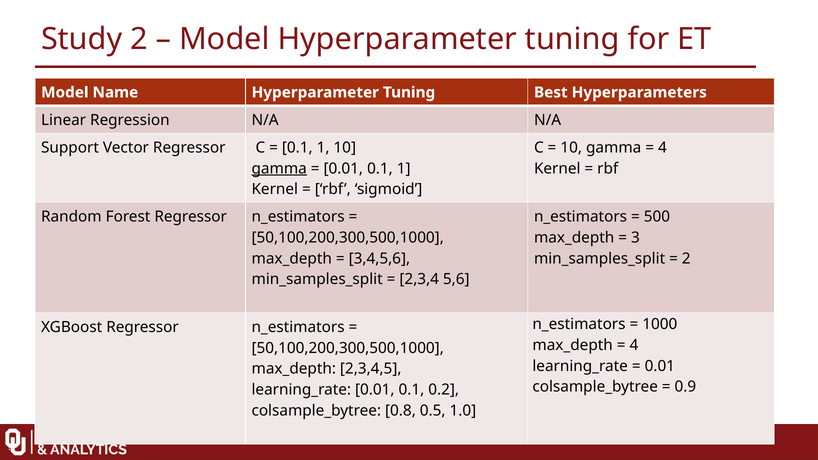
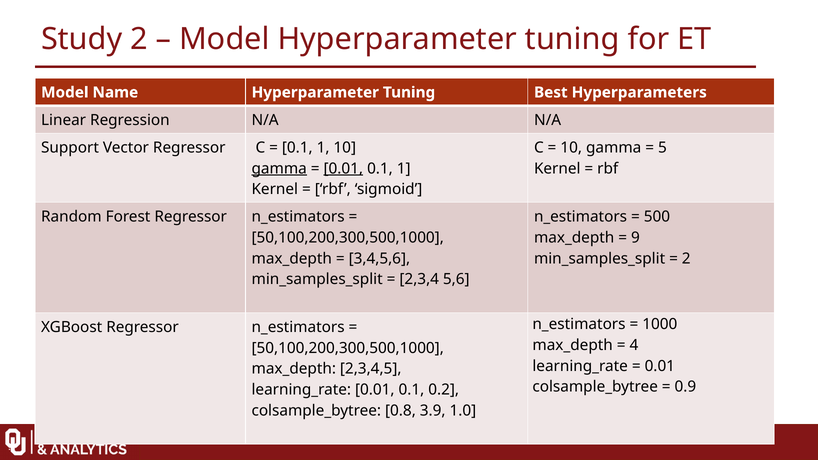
4 at (662, 148): 4 -> 5
0.01 at (343, 169) underline: none -> present
3: 3 -> 9
0.5: 0.5 -> 3.9
